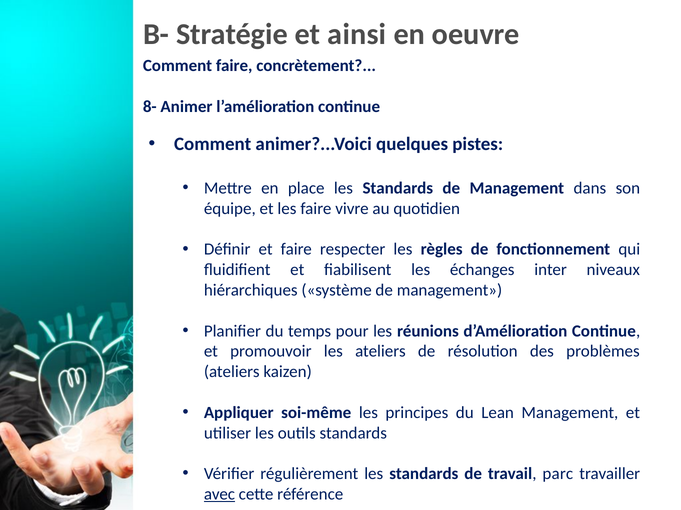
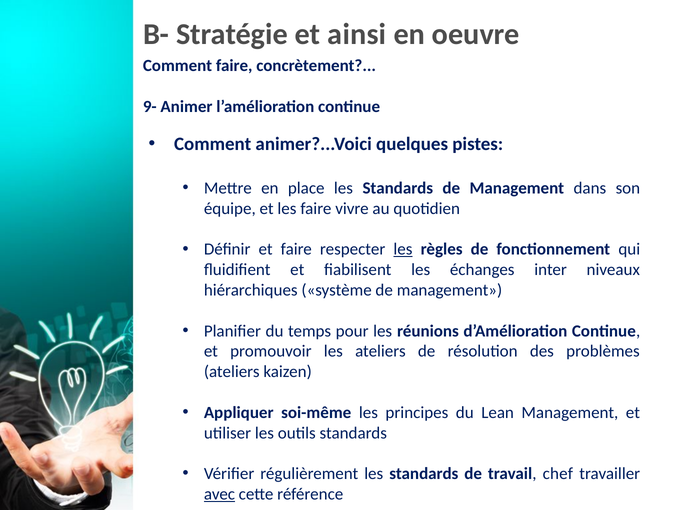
8-: 8- -> 9-
les at (403, 250) underline: none -> present
parc: parc -> chef
